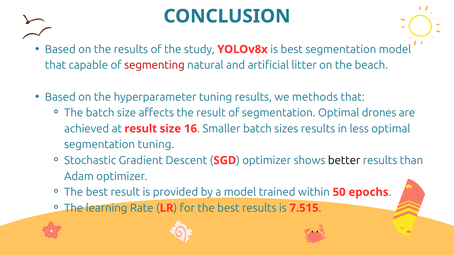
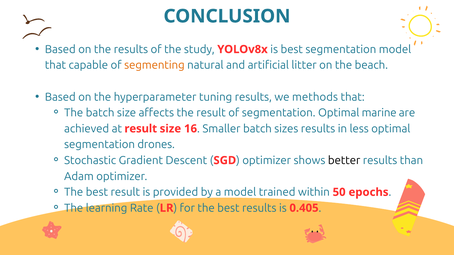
segmenting colour: red -> orange
drones: drones -> marine
segmentation tuning: tuning -> drones
7.515: 7.515 -> 0.405
